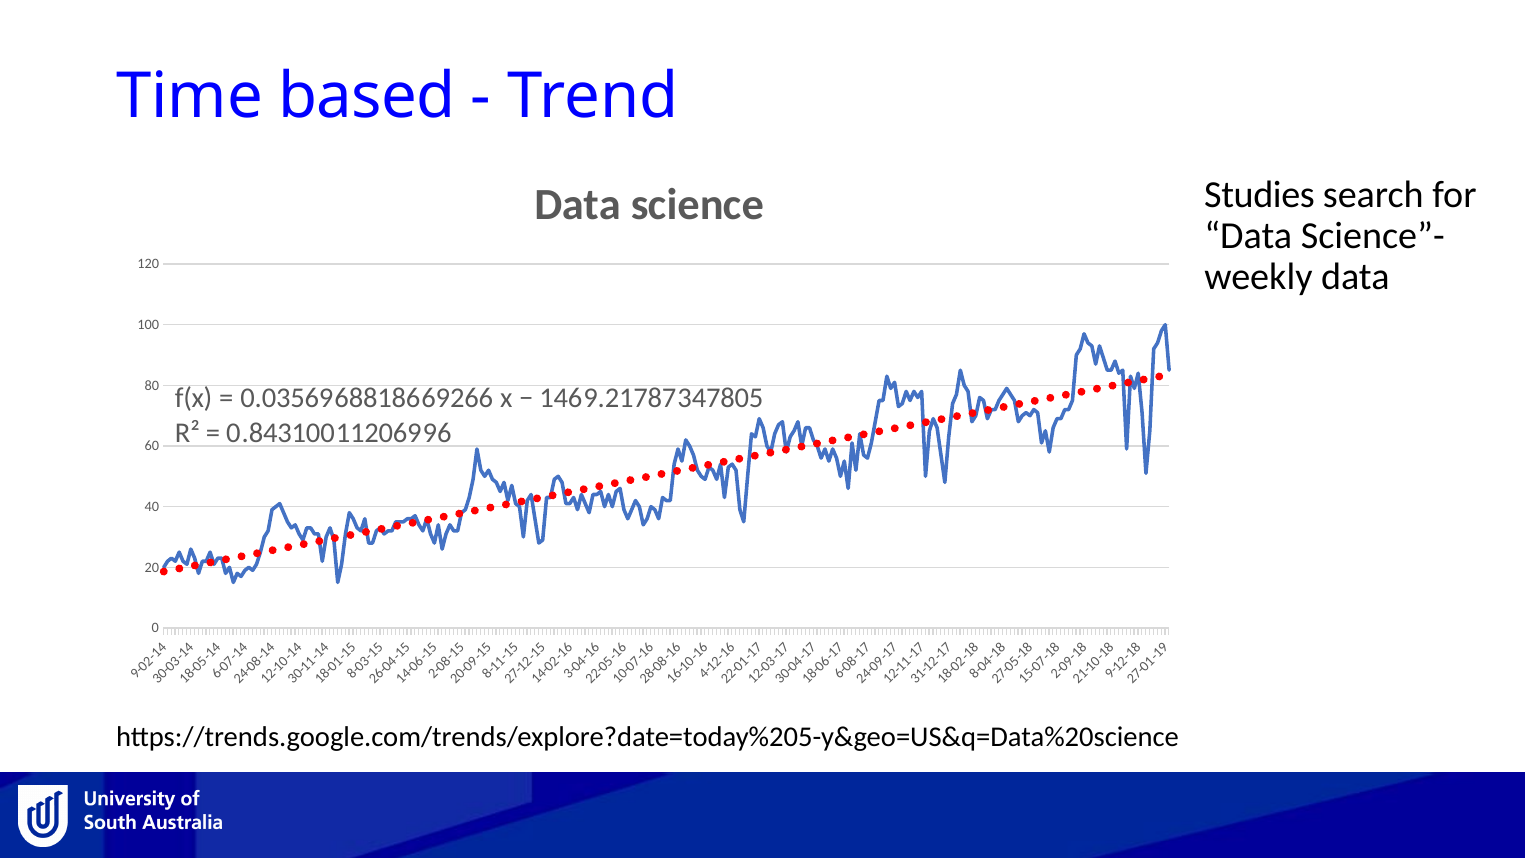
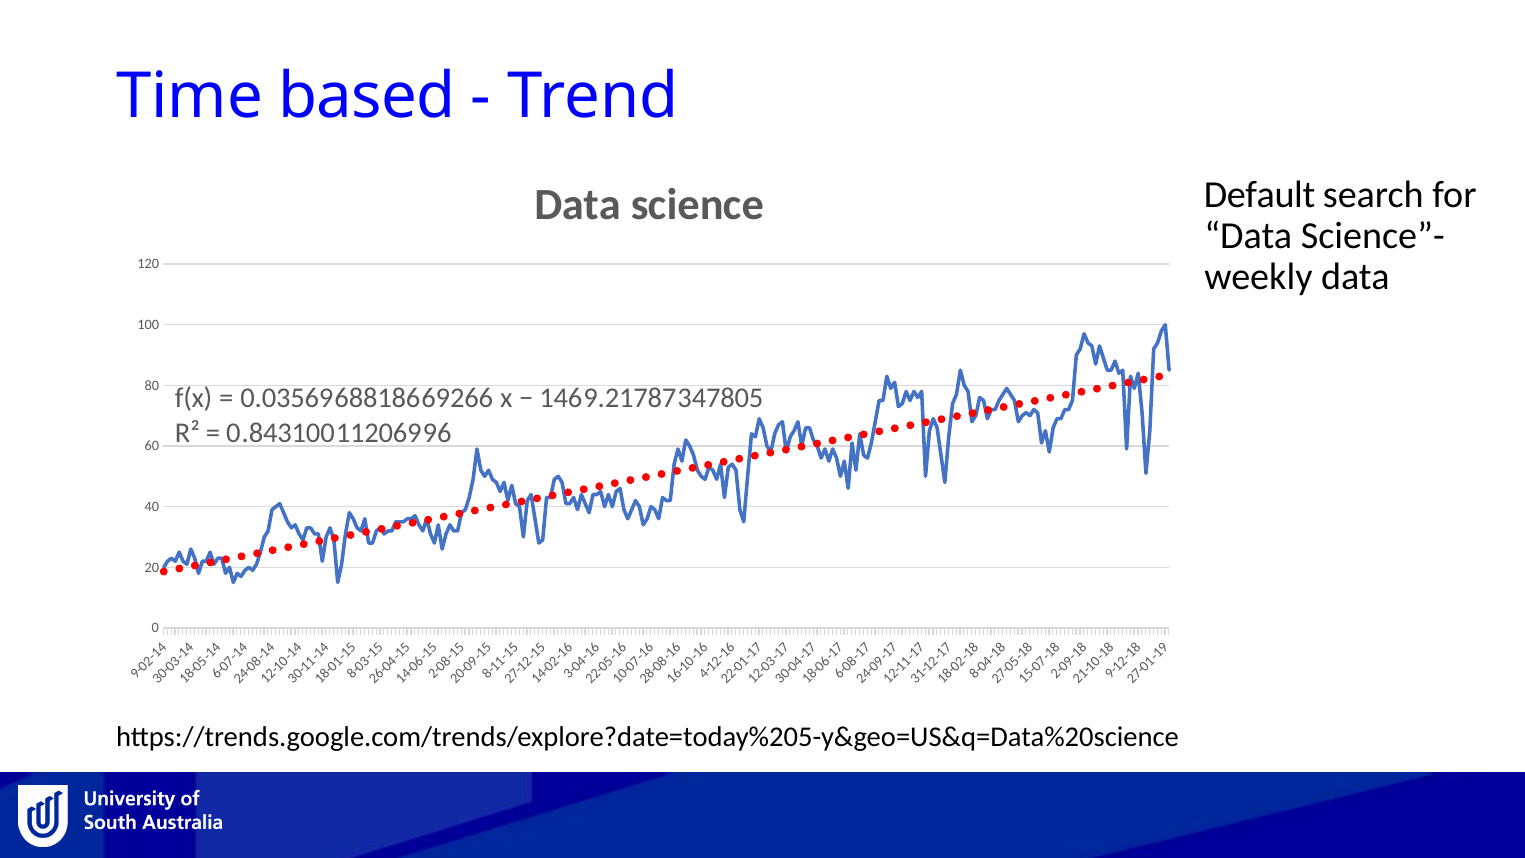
Studies: Studies -> Default
